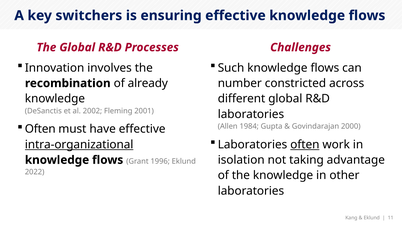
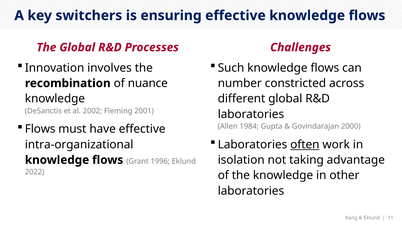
already: already -> nuance
Often at (40, 129): Often -> Flows
intra-organizational underline: present -> none
